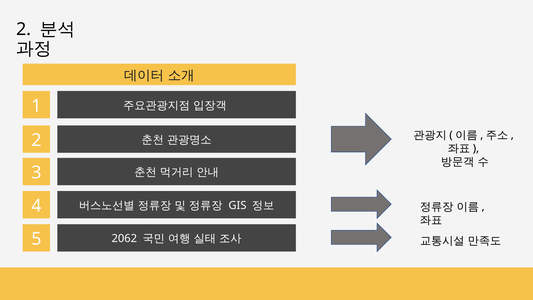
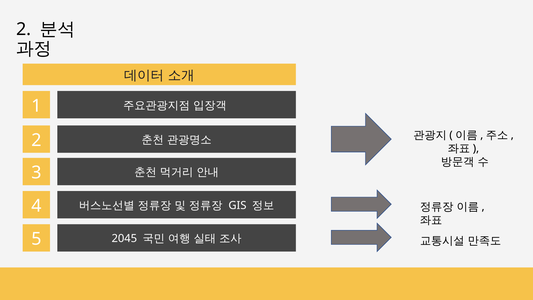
2062: 2062 -> 2045
